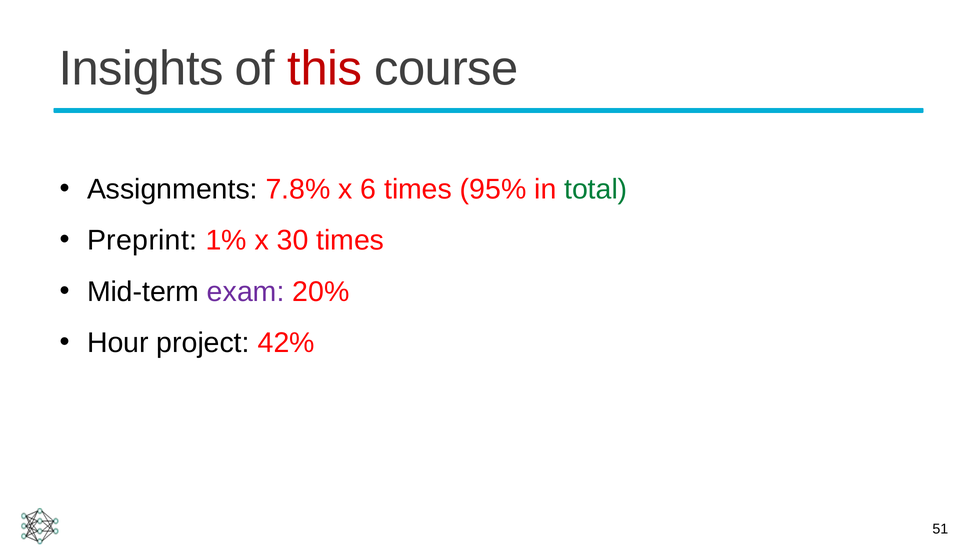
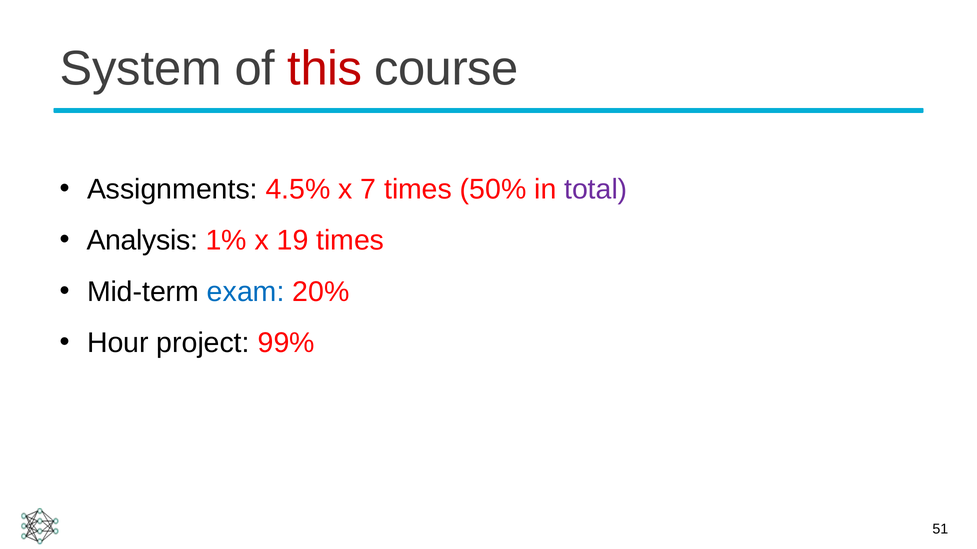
Insights: Insights -> System
7.8%: 7.8% -> 4.5%
6: 6 -> 7
95%: 95% -> 50%
total colour: green -> purple
Preprint: Preprint -> Analysis
30: 30 -> 19
exam colour: purple -> blue
42%: 42% -> 99%
